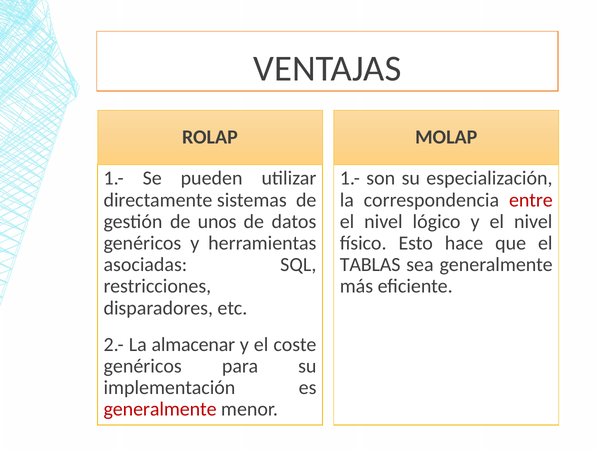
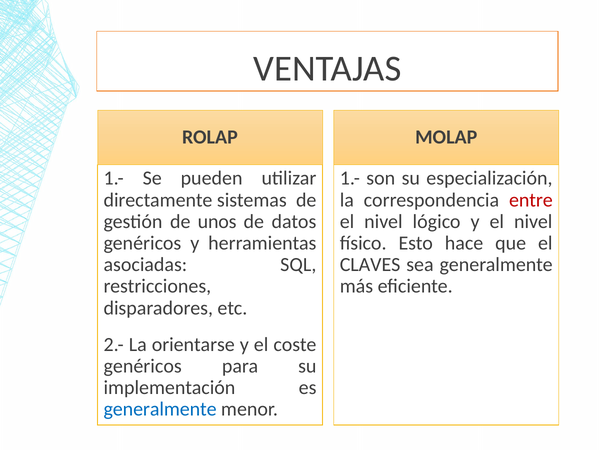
TABLAS: TABLAS -> CLAVES
almacenar: almacenar -> orientarse
generalmente at (160, 409) colour: red -> blue
